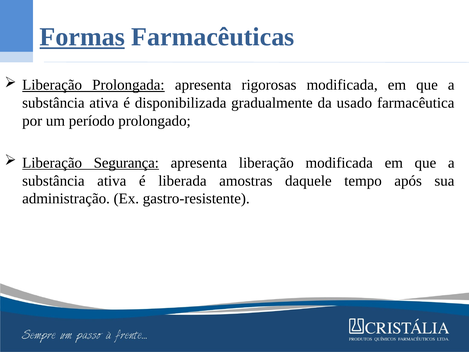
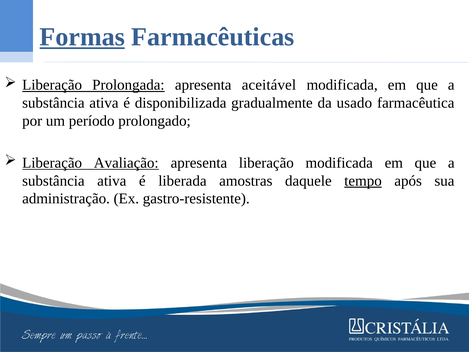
rigorosas: rigorosas -> aceitável
Segurança: Segurança -> Avaliação
tempo underline: none -> present
